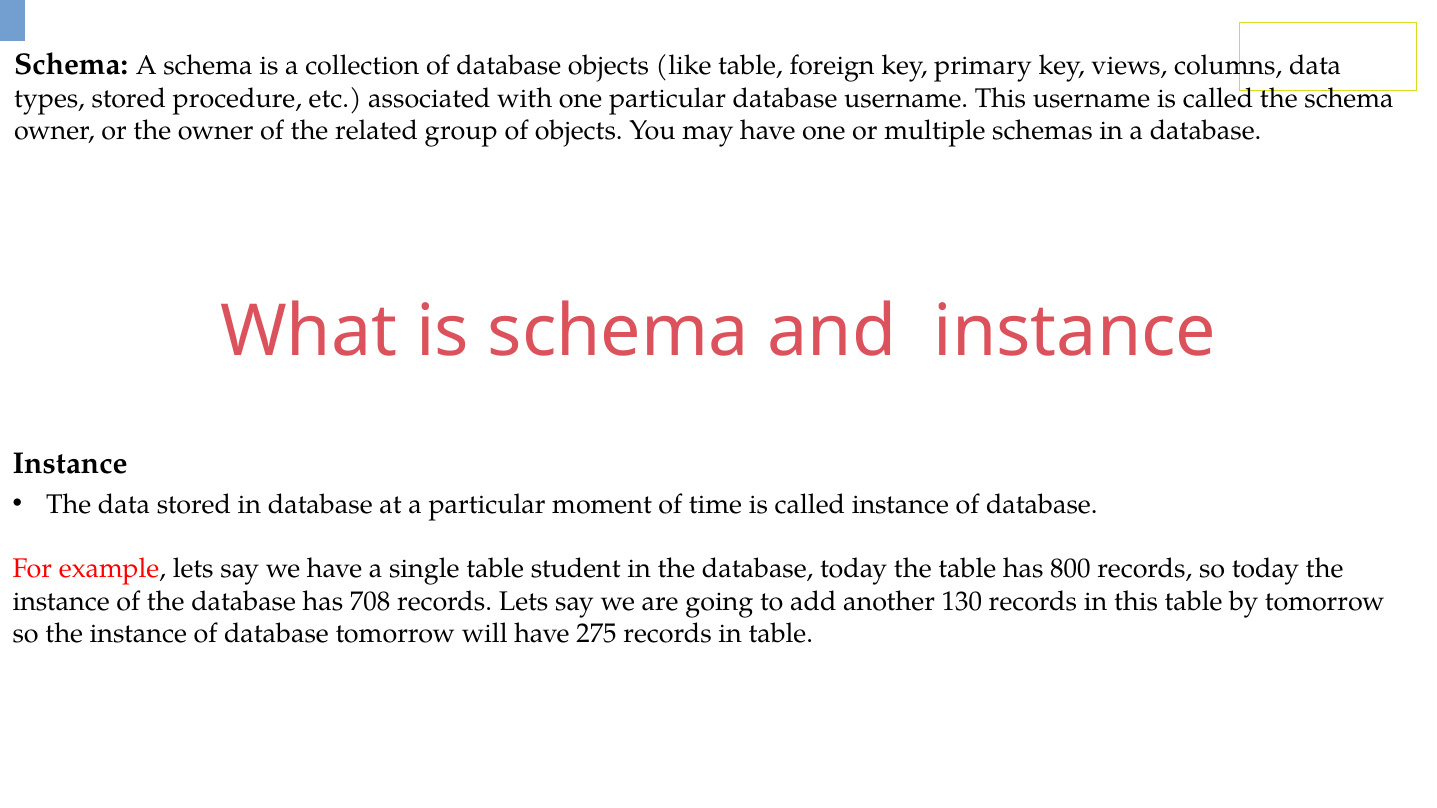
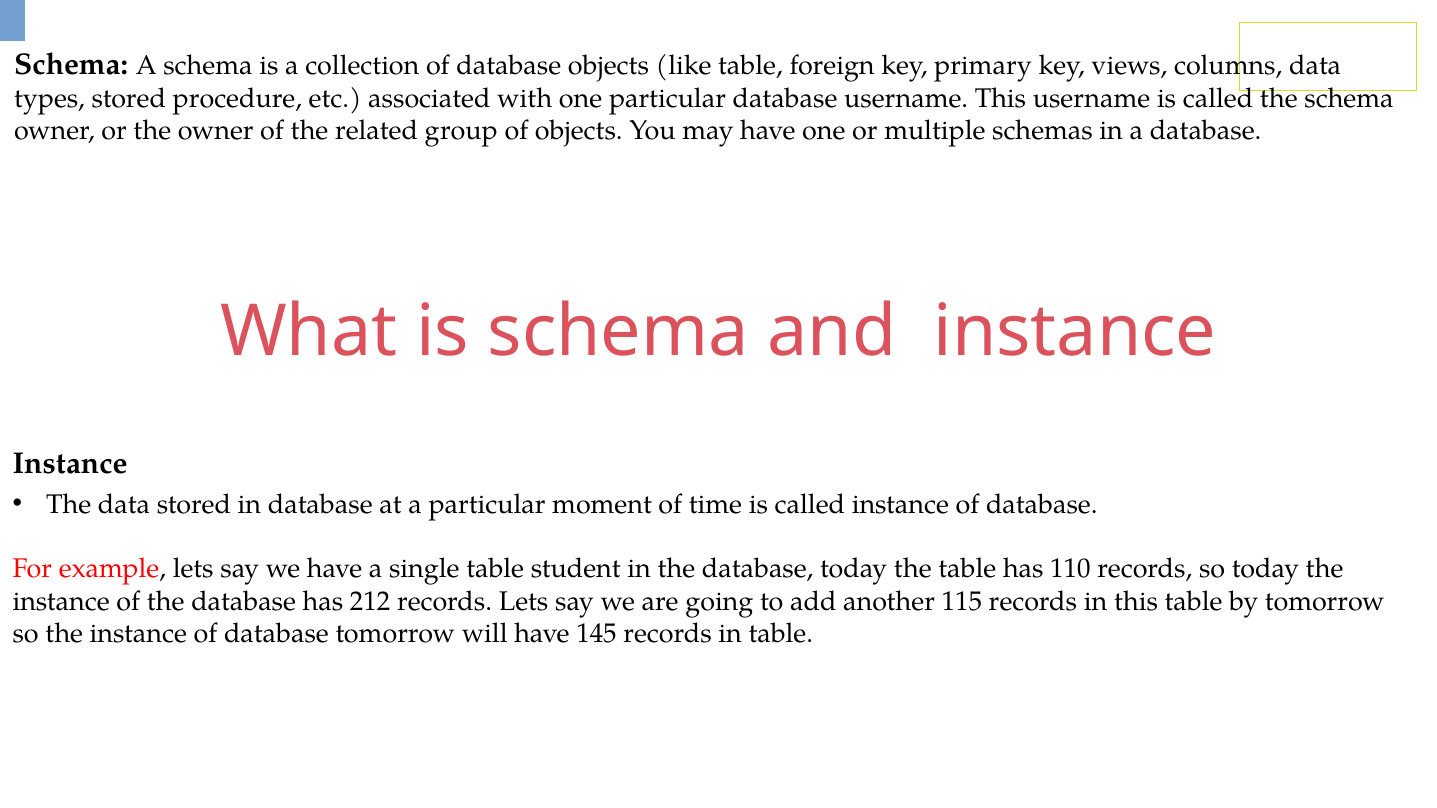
800: 800 -> 110
708: 708 -> 212
130: 130 -> 115
275: 275 -> 145
